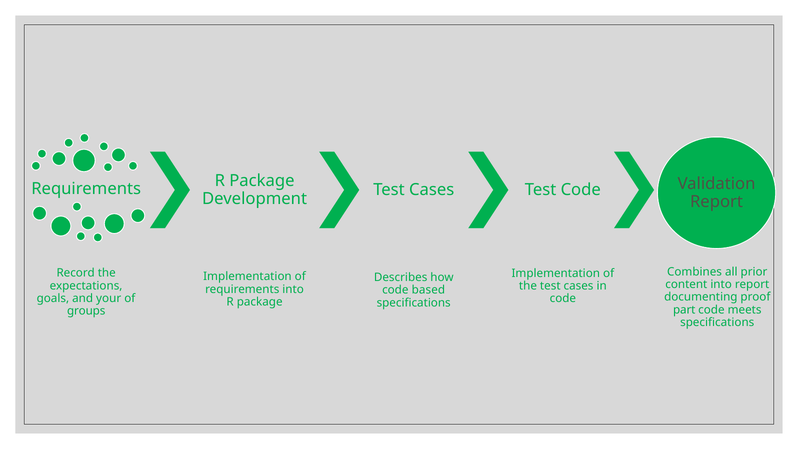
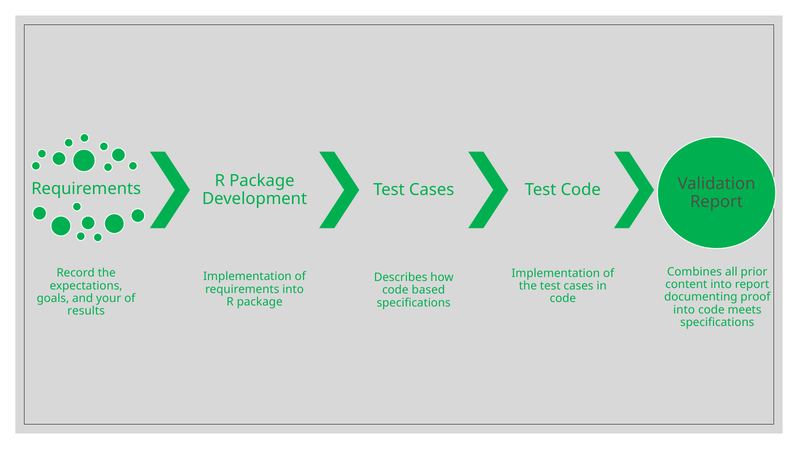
part at (684, 310): part -> into
groups: groups -> results
